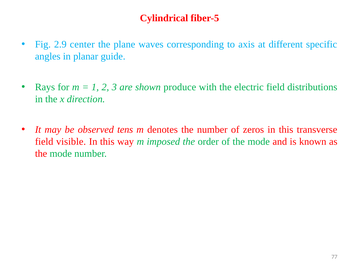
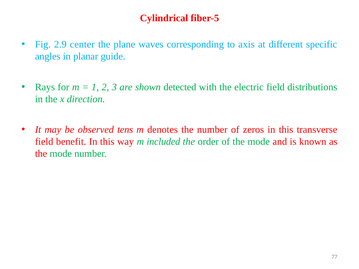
produce: produce -> detected
visible: visible -> benefit
imposed: imposed -> included
